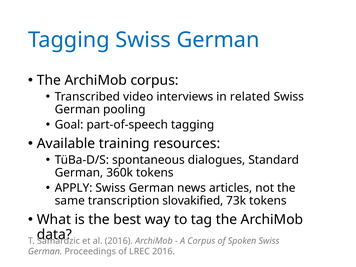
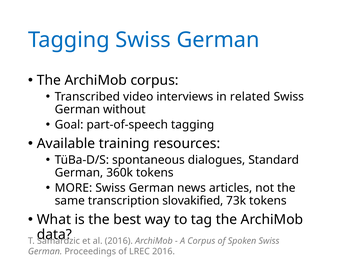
pooling: pooling -> without
APPLY: APPLY -> MORE
